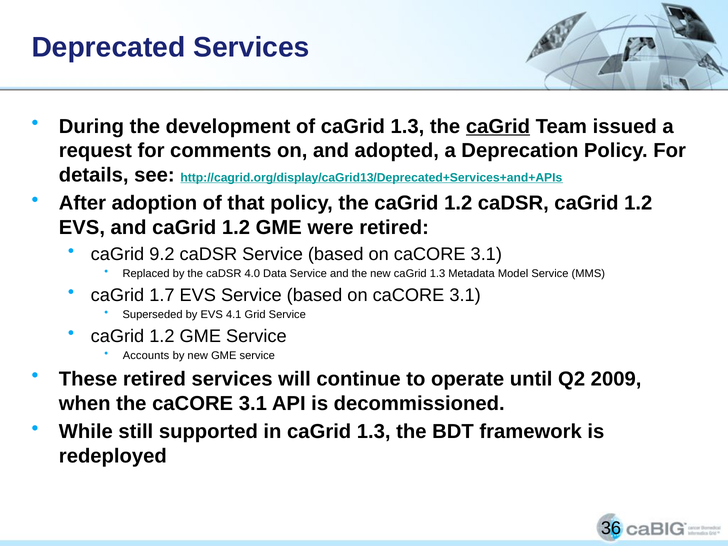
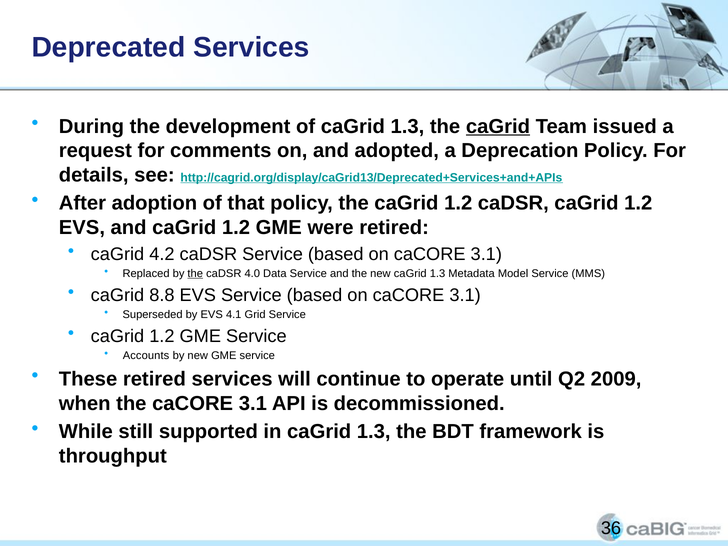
9.2: 9.2 -> 4.2
the at (195, 273) underline: none -> present
1.7: 1.7 -> 8.8
redeployed: redeployed -> throughput
